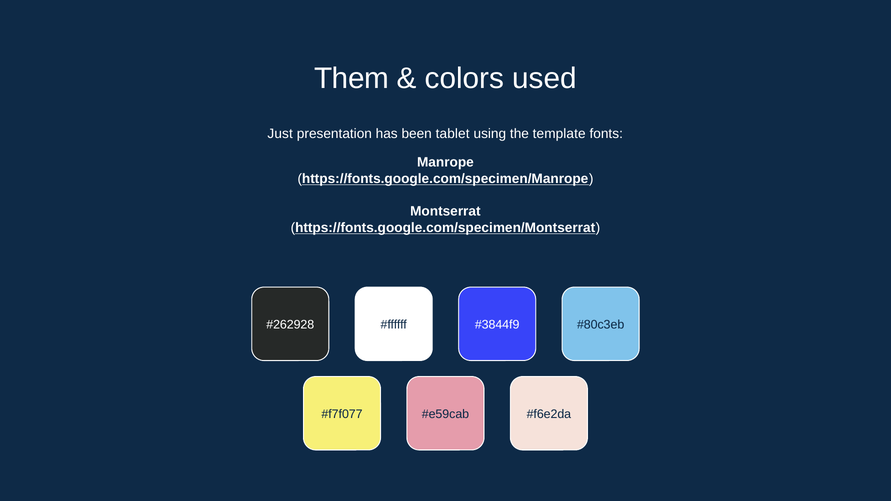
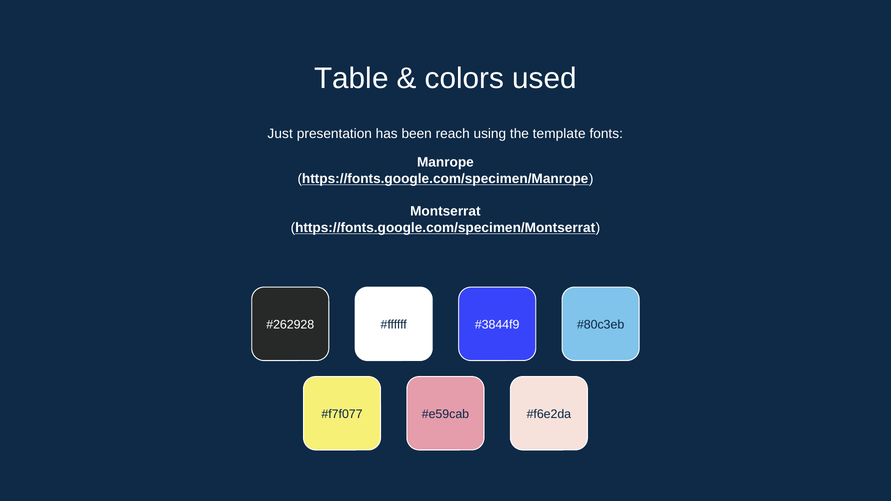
Them: Them -> Table
tablet: tablet -> reach
